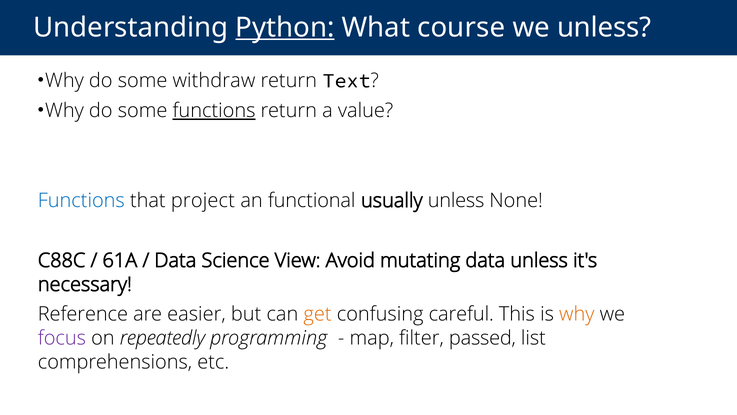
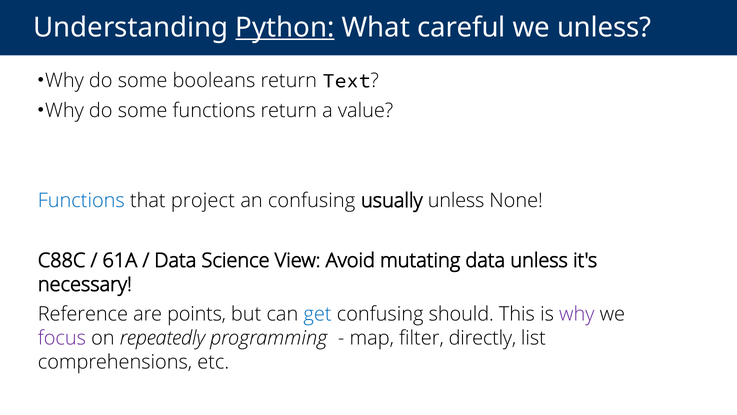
course: course -> careful
withdraw: withdraw -> booleans
functions at (214, 111) underline: present -> none
an functional: functional -> confusing
easier: easier -> points
get colour: orange -> blue
careful: careful -> should
why at (577, 314) colour: orange -> purple
passed: passed -> directly
